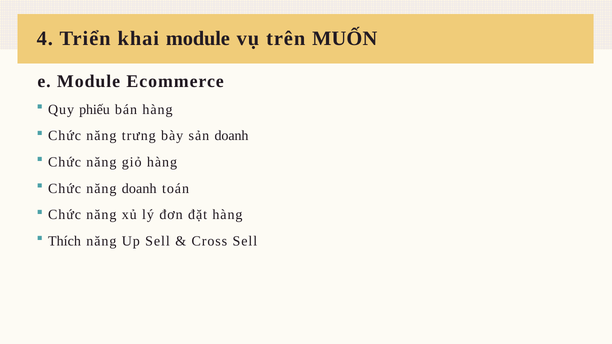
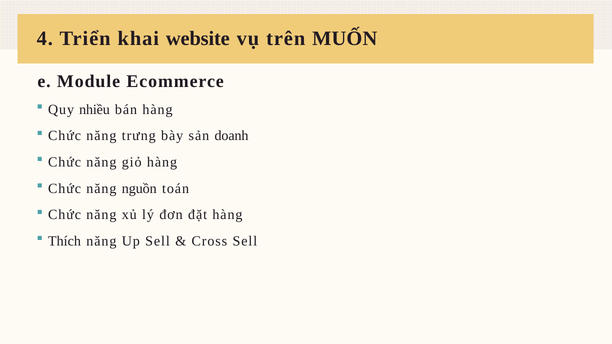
khai module: module -> website
phiếu: phiếu -> nhiều
năng doanh: doanh -> nguồn
